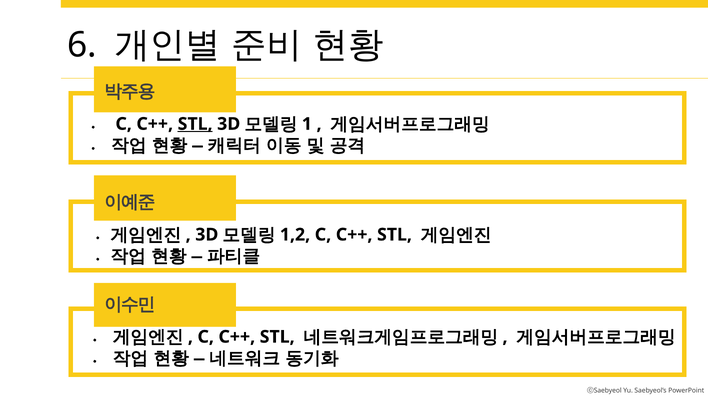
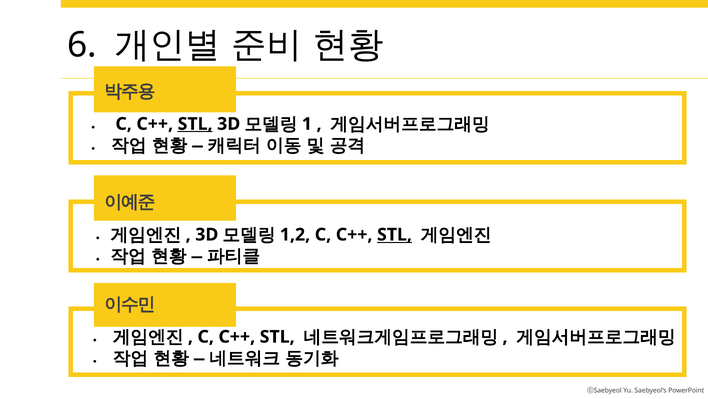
STL at (394, 234) underline: none -> present
